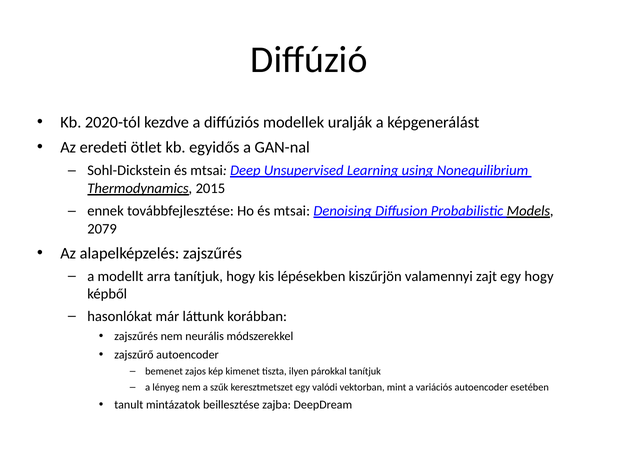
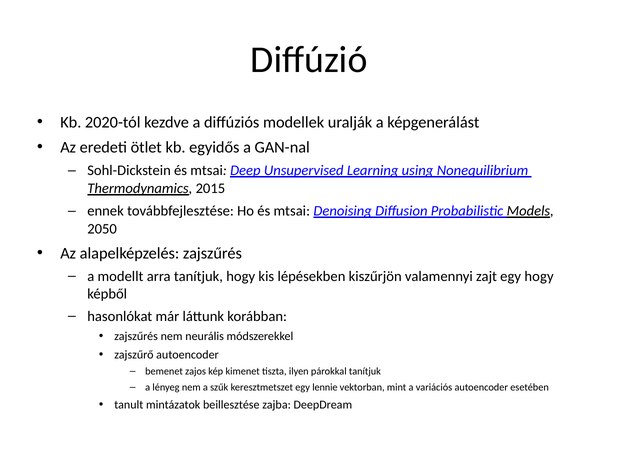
2079: 2079 -> 2050
valódi: valódi -> lennie
